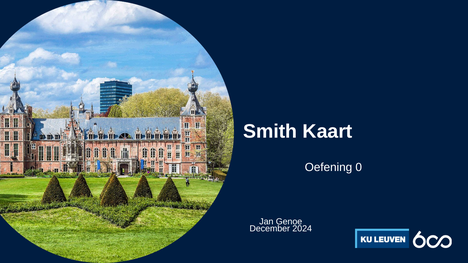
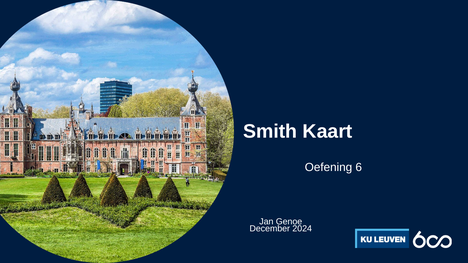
0: 0 -> 6
